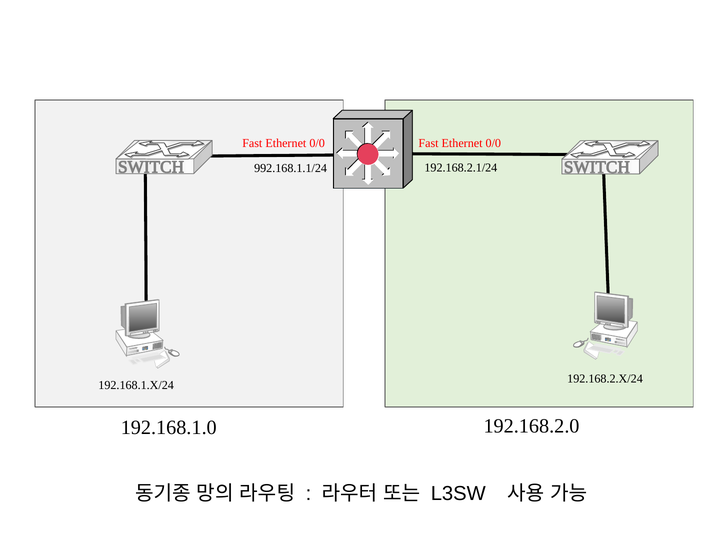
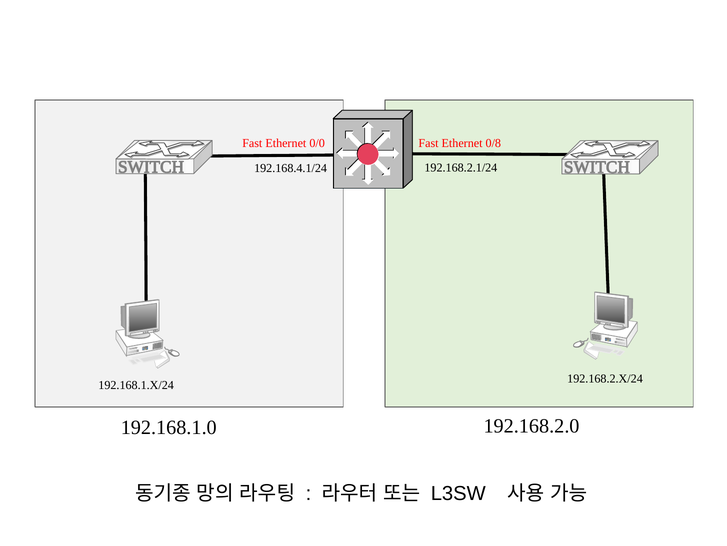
0/0 Fast Ethernet 0/0: 0/0 -> 0/8
992.168.1.1/24: 992.168.1.1/24 -> 192.168.4.1/24
